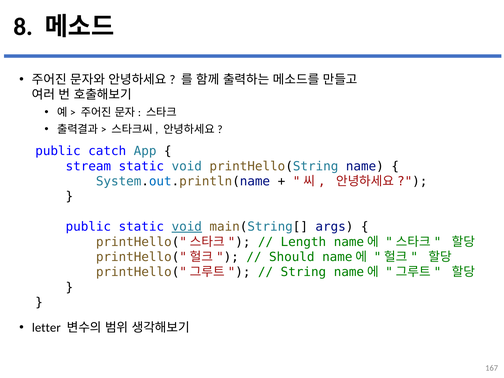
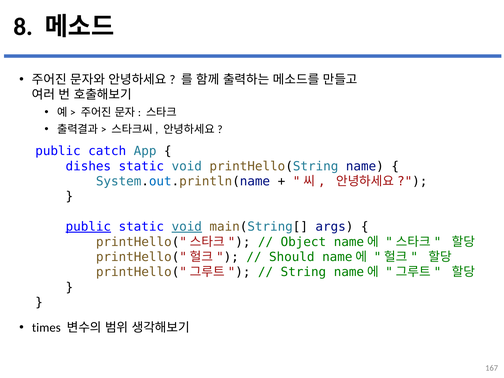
stream: stream -> dishes
public at (88, 227) underline: none -> present
Length: Length -> Object
letter: letter -> times
